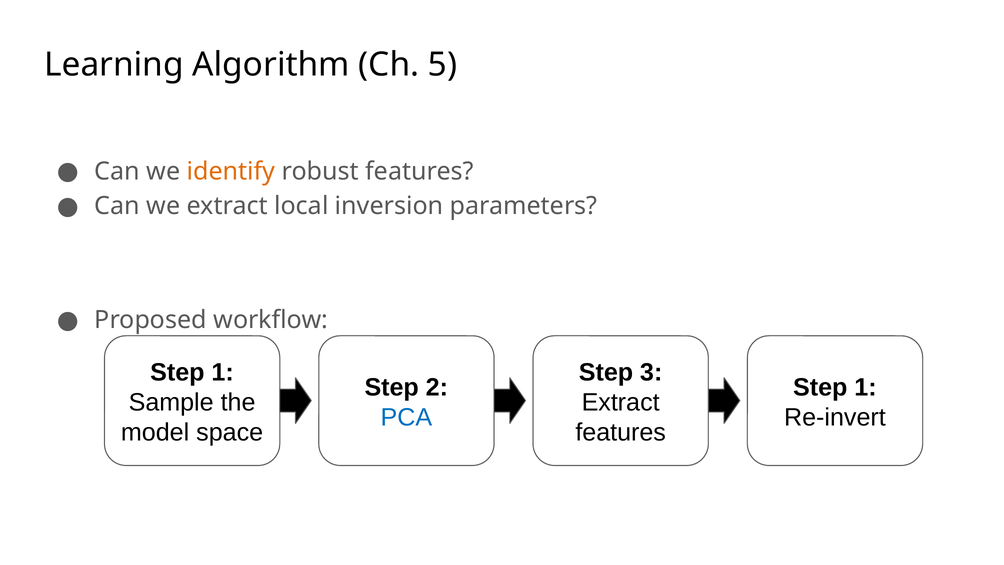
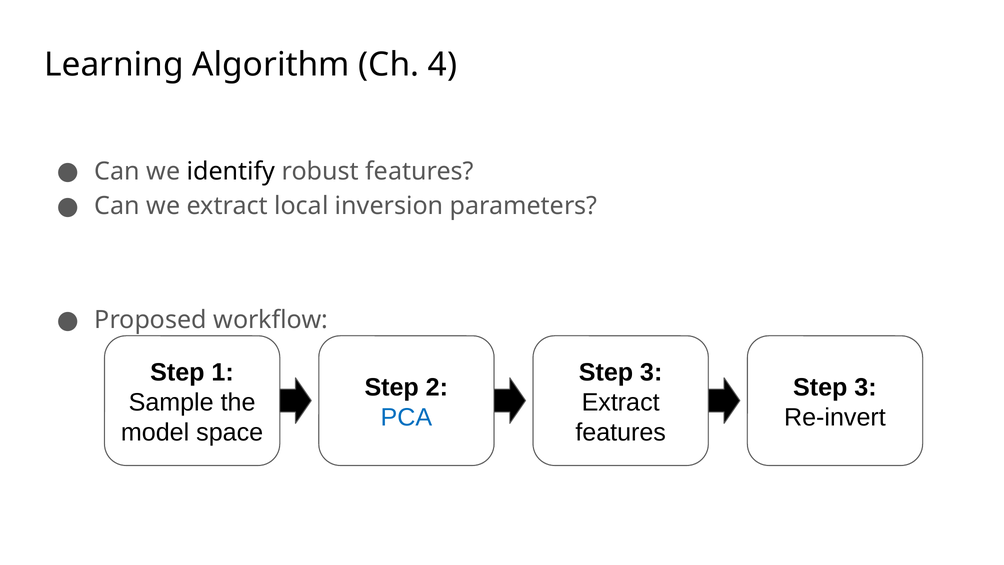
5: 5 -> 4
identify colour: orange -> black
1 at (865, 387): 1 -> 3
